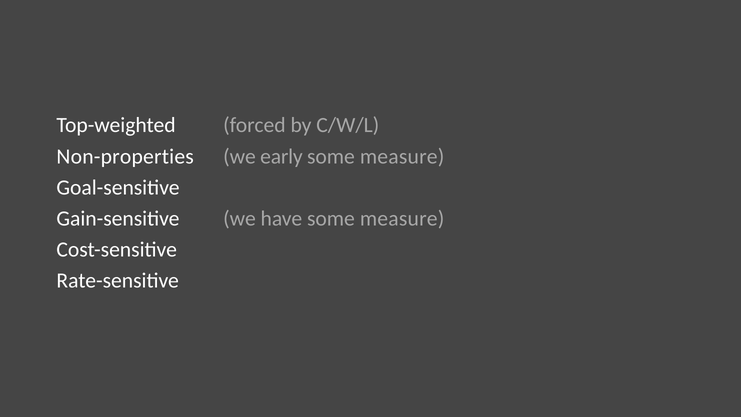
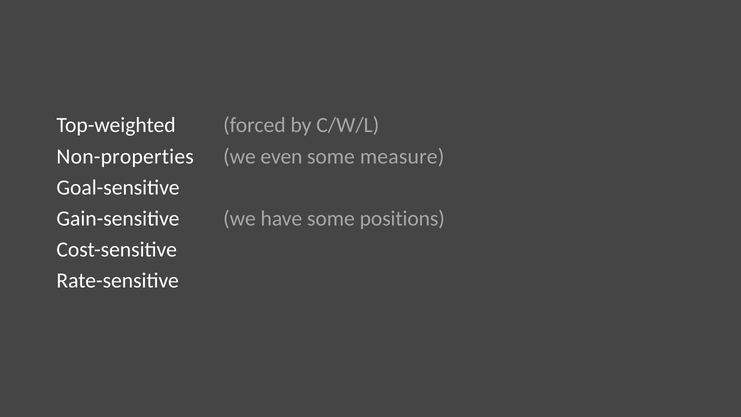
early: early -> even
have some measure: measure -> positions
